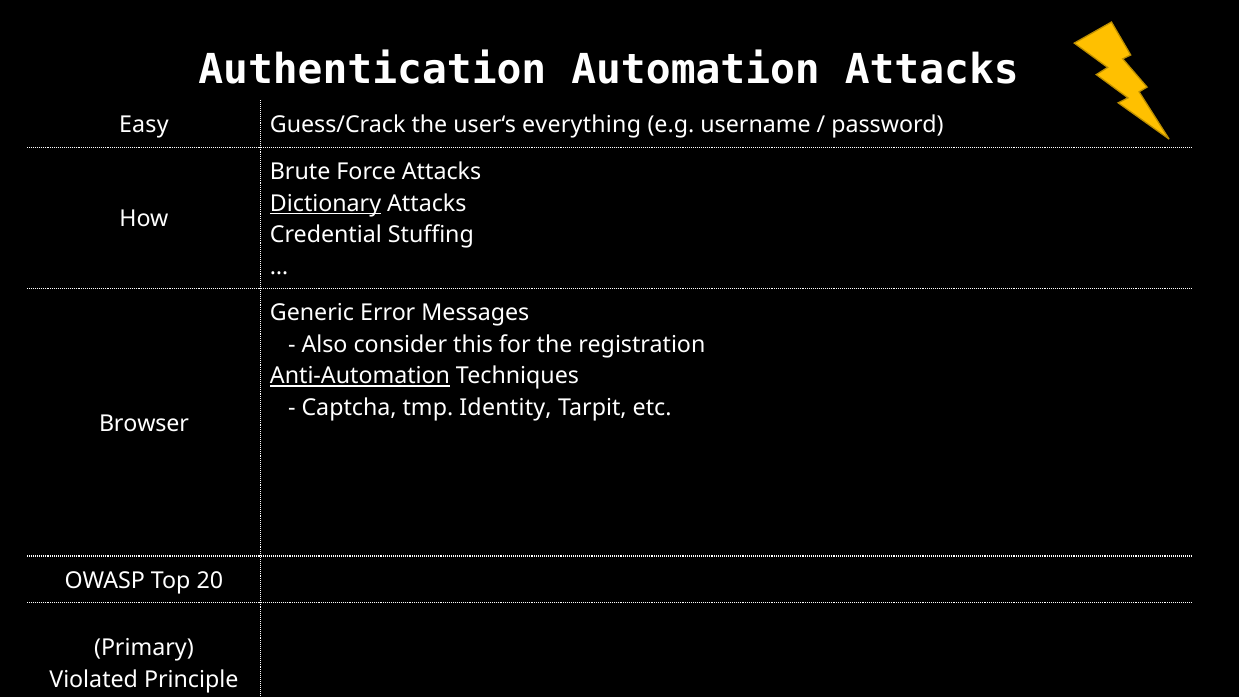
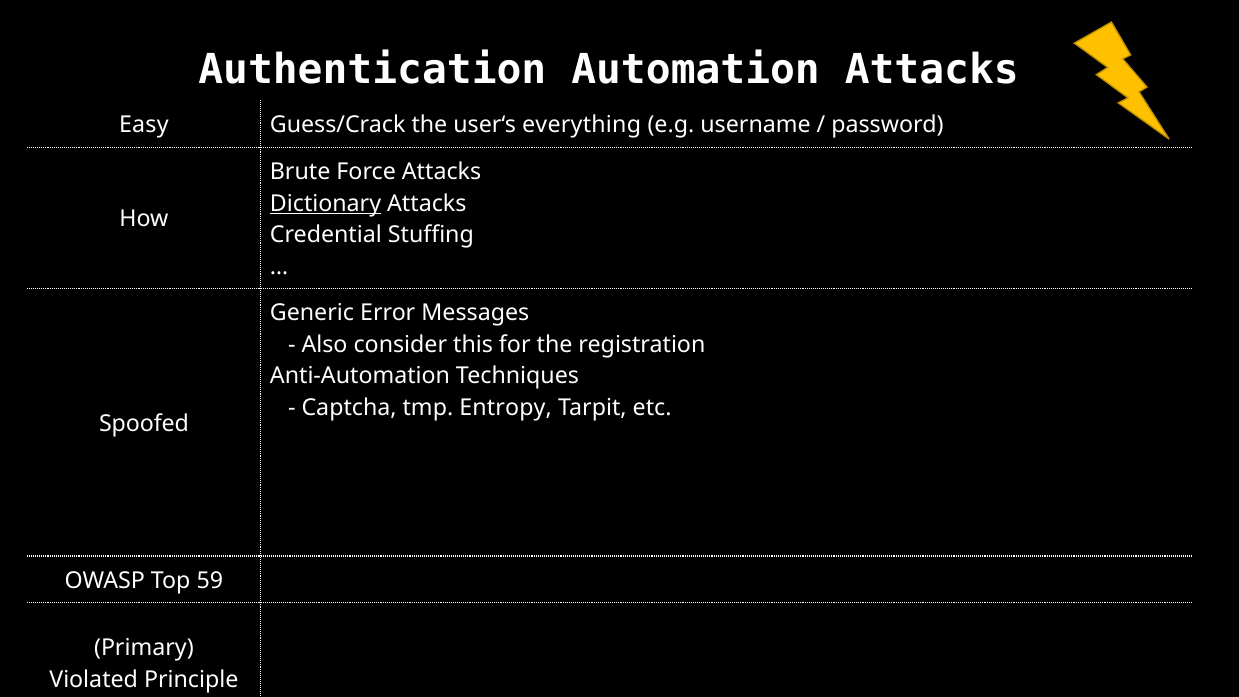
Anti-Automation underline: present -> none
Identity: Identity -> Entropy
Browser: Browser -> Spoofed
20: 20 -> 59
